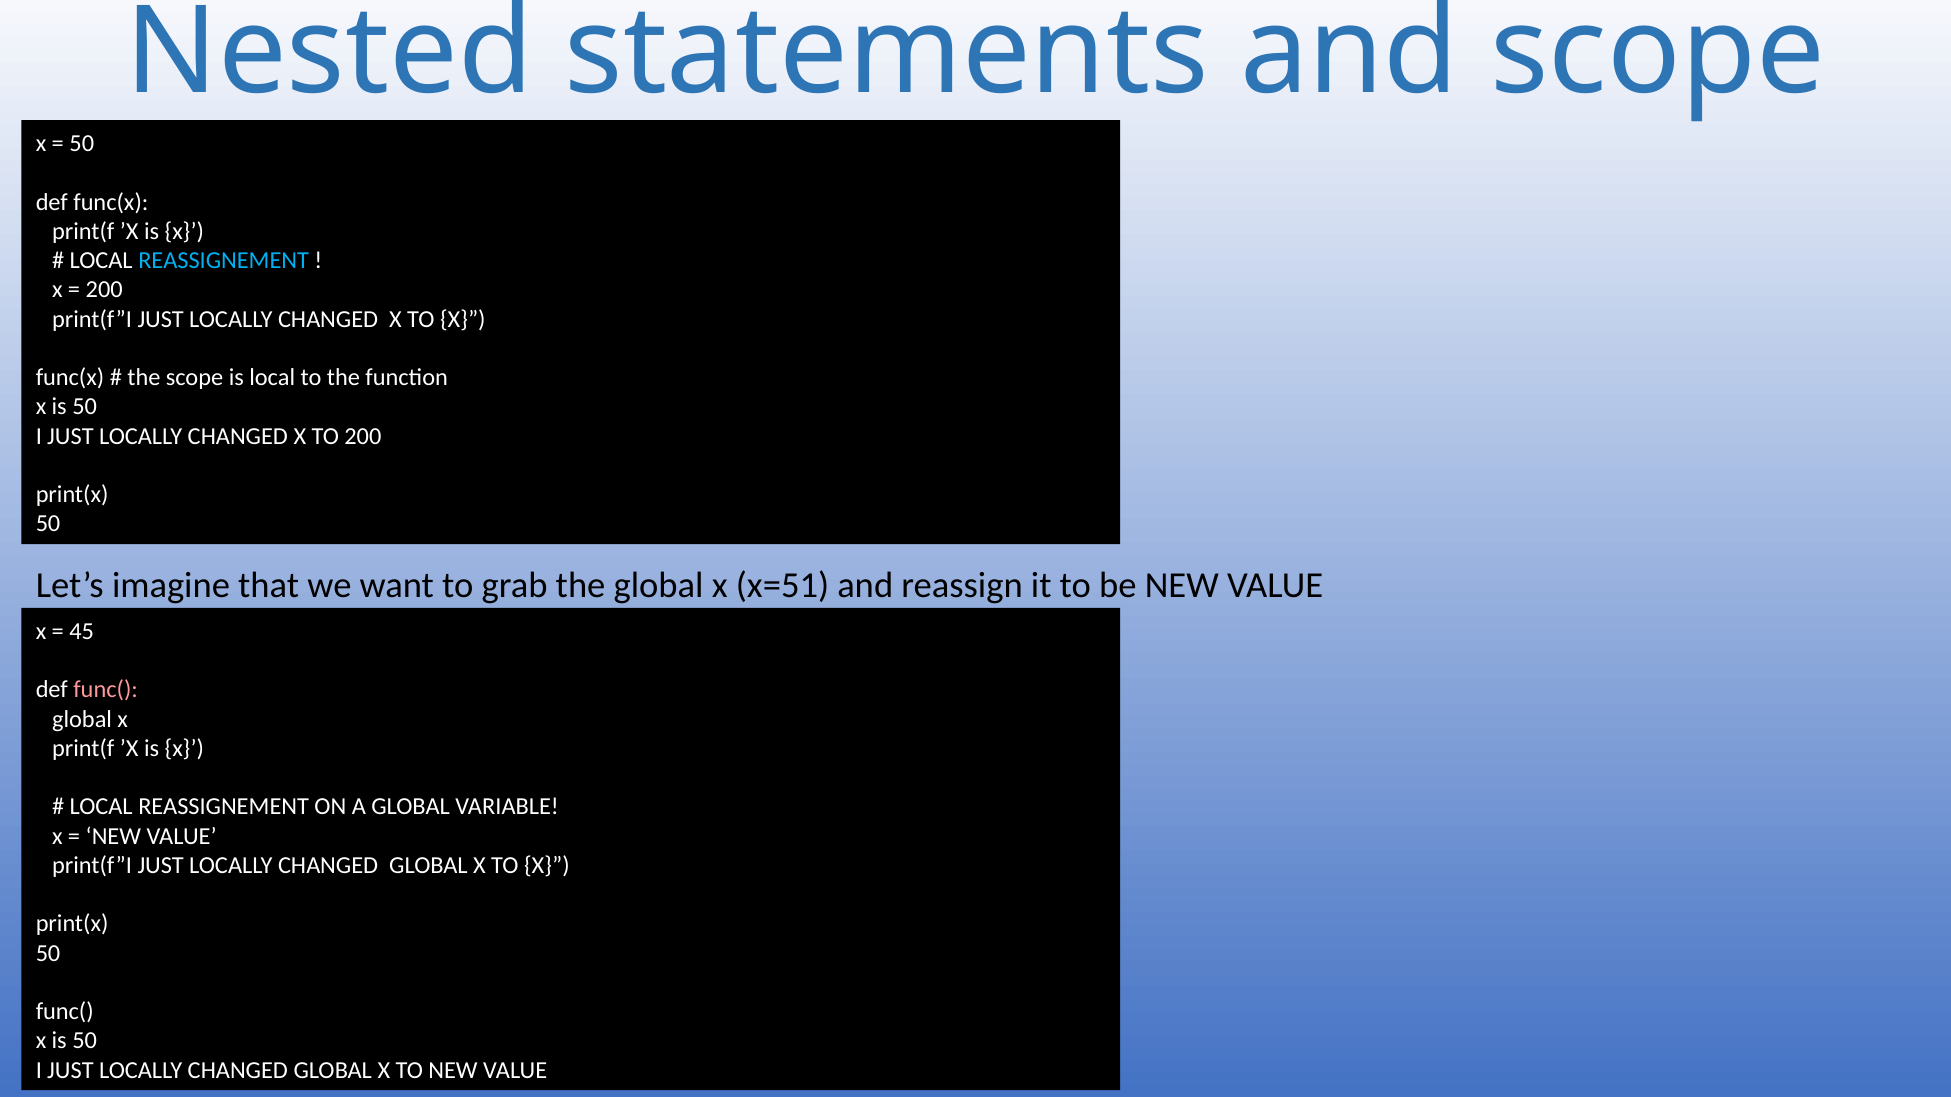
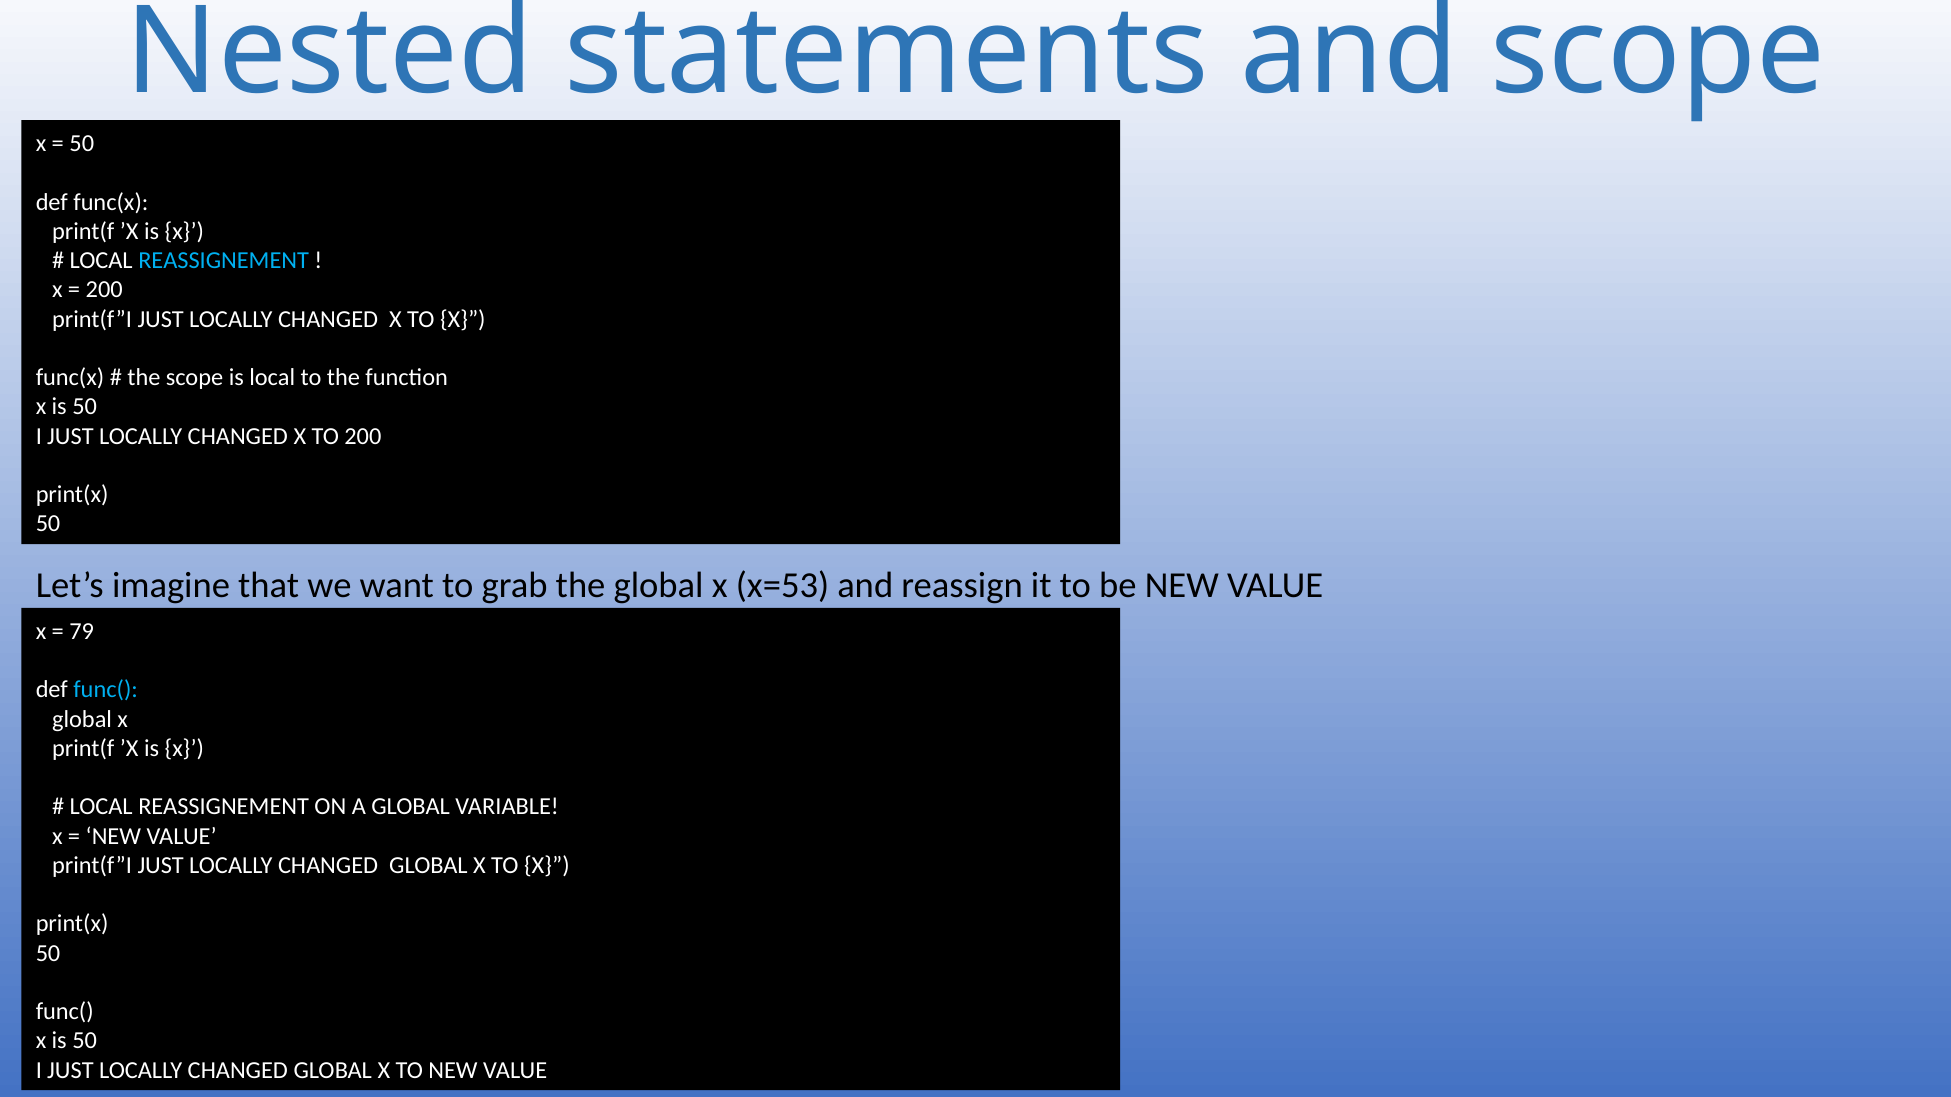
x=51: x=51 -> x=53
45: 45 -> 79
func( at (106, 690) colour: pink -> light blue
